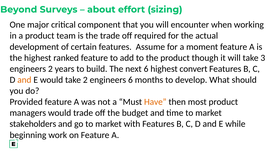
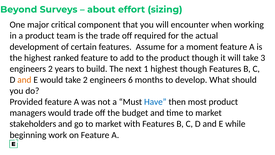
next 6: 6 -> 1
highest convert: convert -> though
Have colour: orange -> blue
